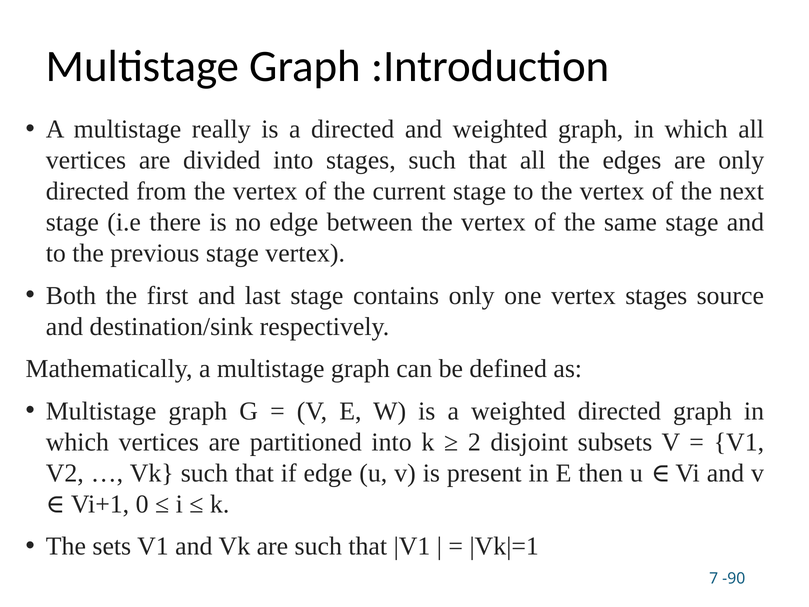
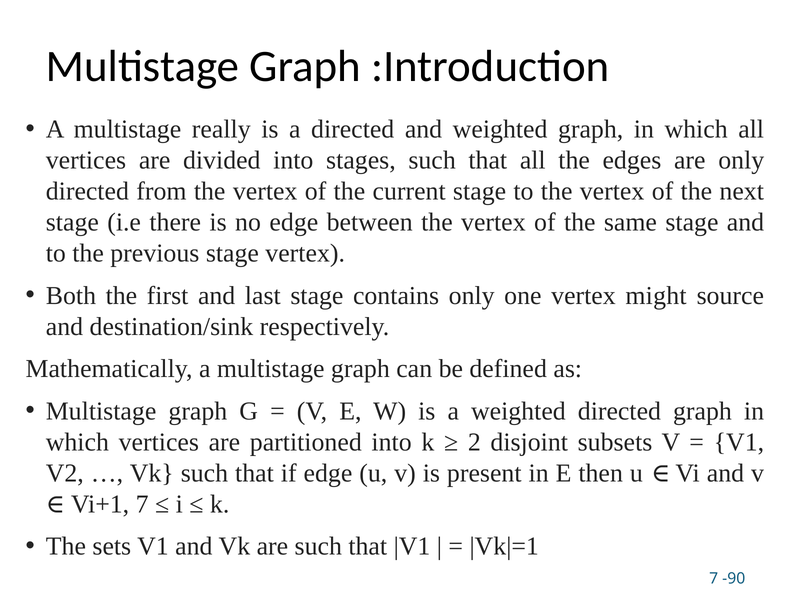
vertex stages: stages -> might
Vi+1 0: 0 -> 7
